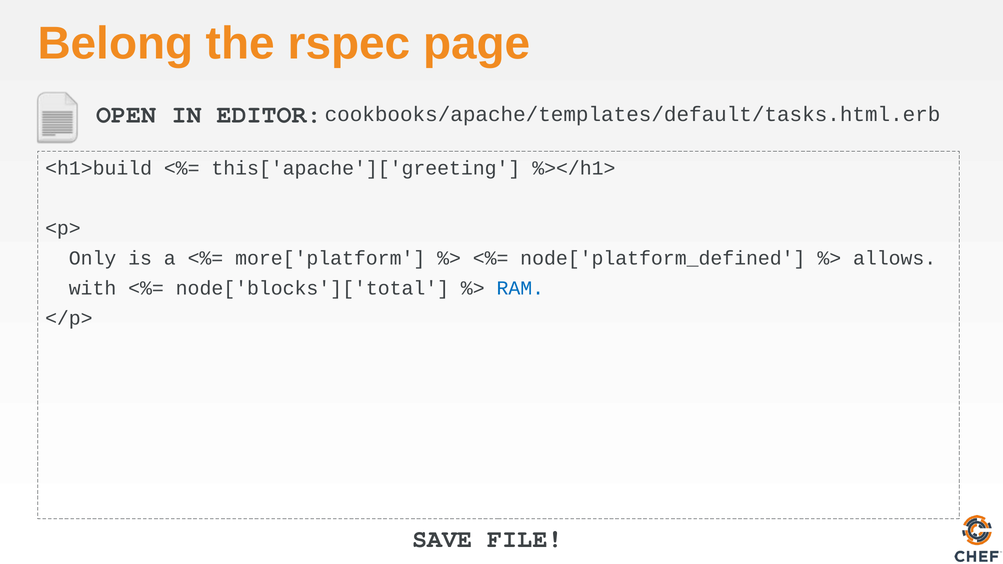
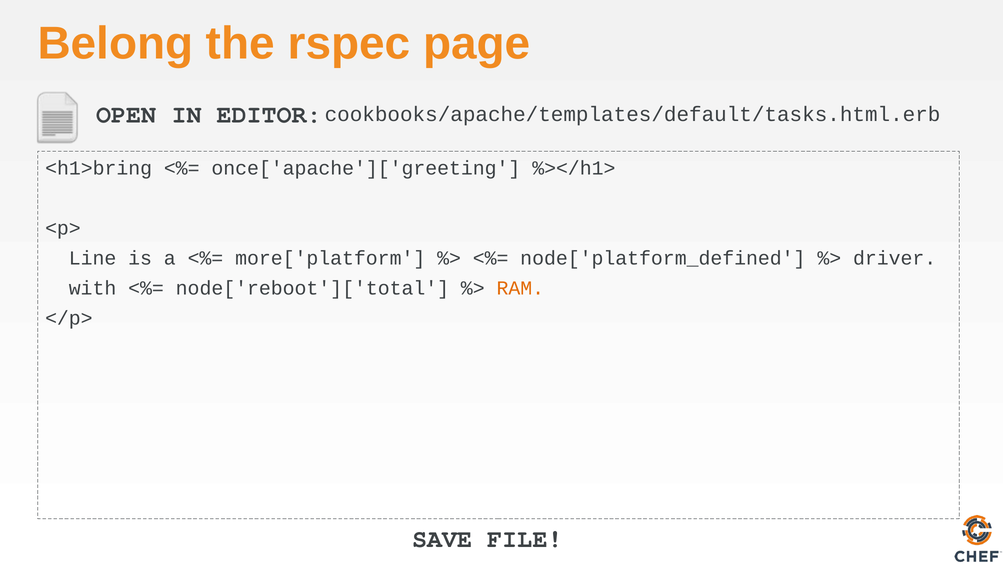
<h1>build: <h1>build -> <h1>bring
this['apache']['greeting: this['apache']['greeting -> once['apache']['greeting
Only: Only -> Line
allows: allows -> driver
node['blocks']['total: node['blocks']['total -> node['reboot']['total
RAM colour: blue -> orange
